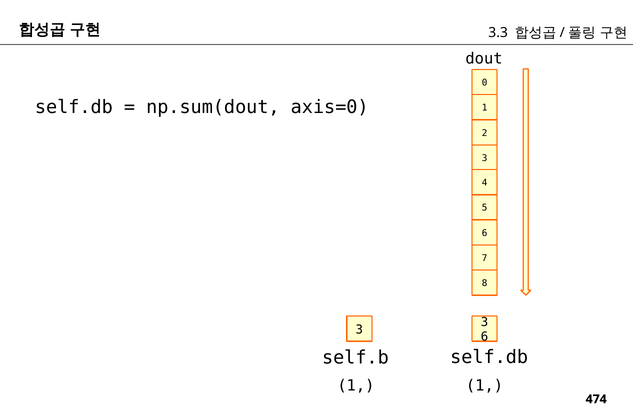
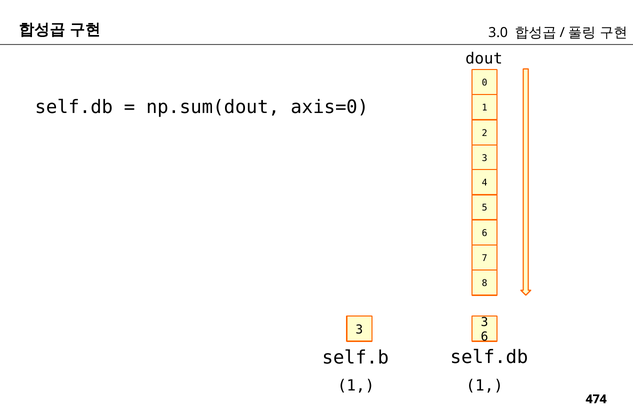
3.3: 3.3 -> 3.0
